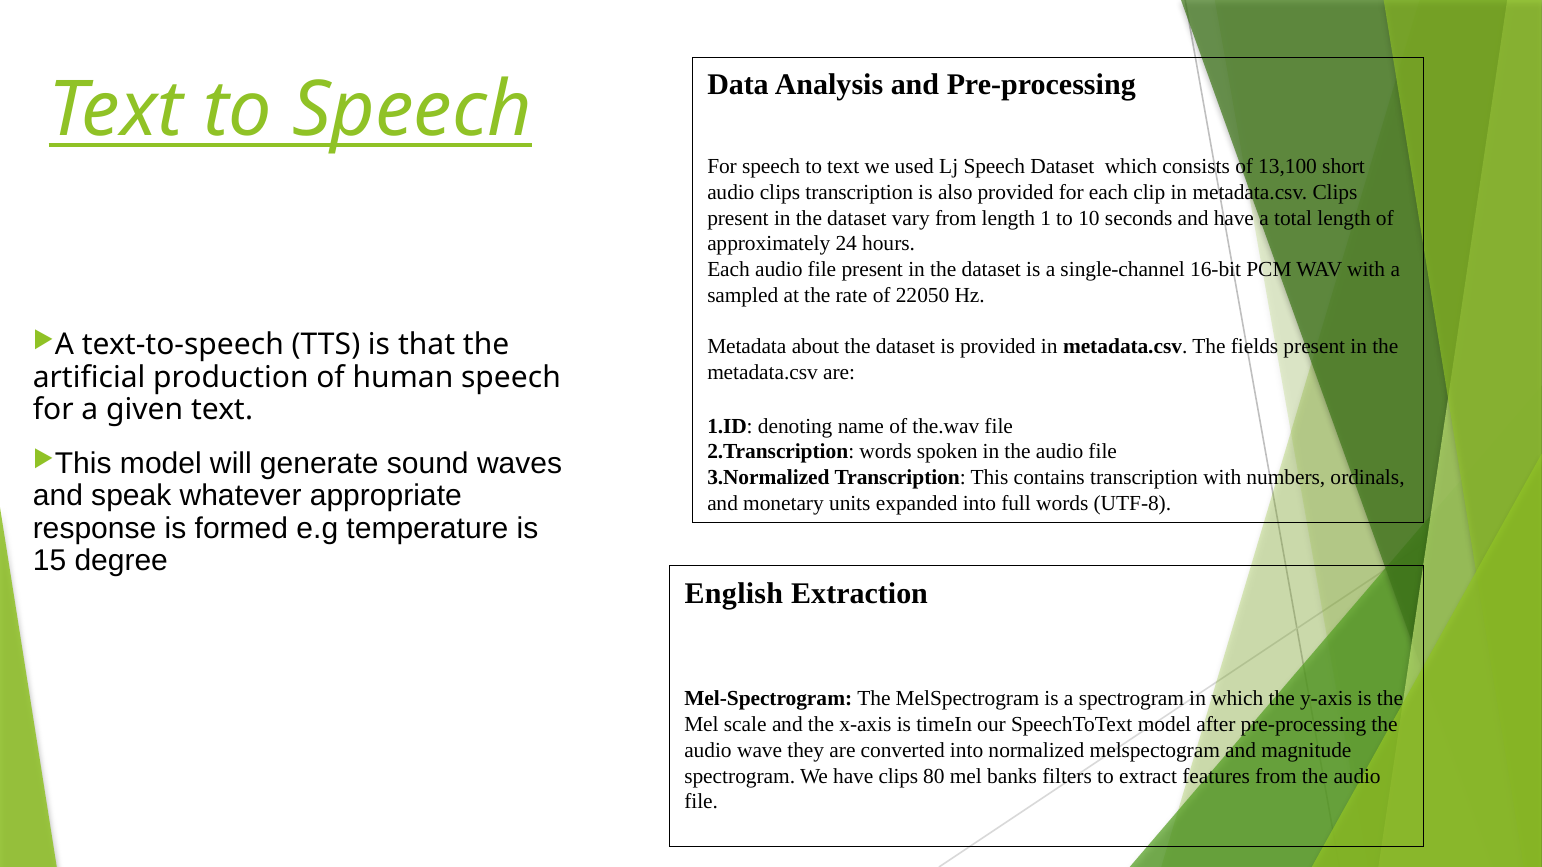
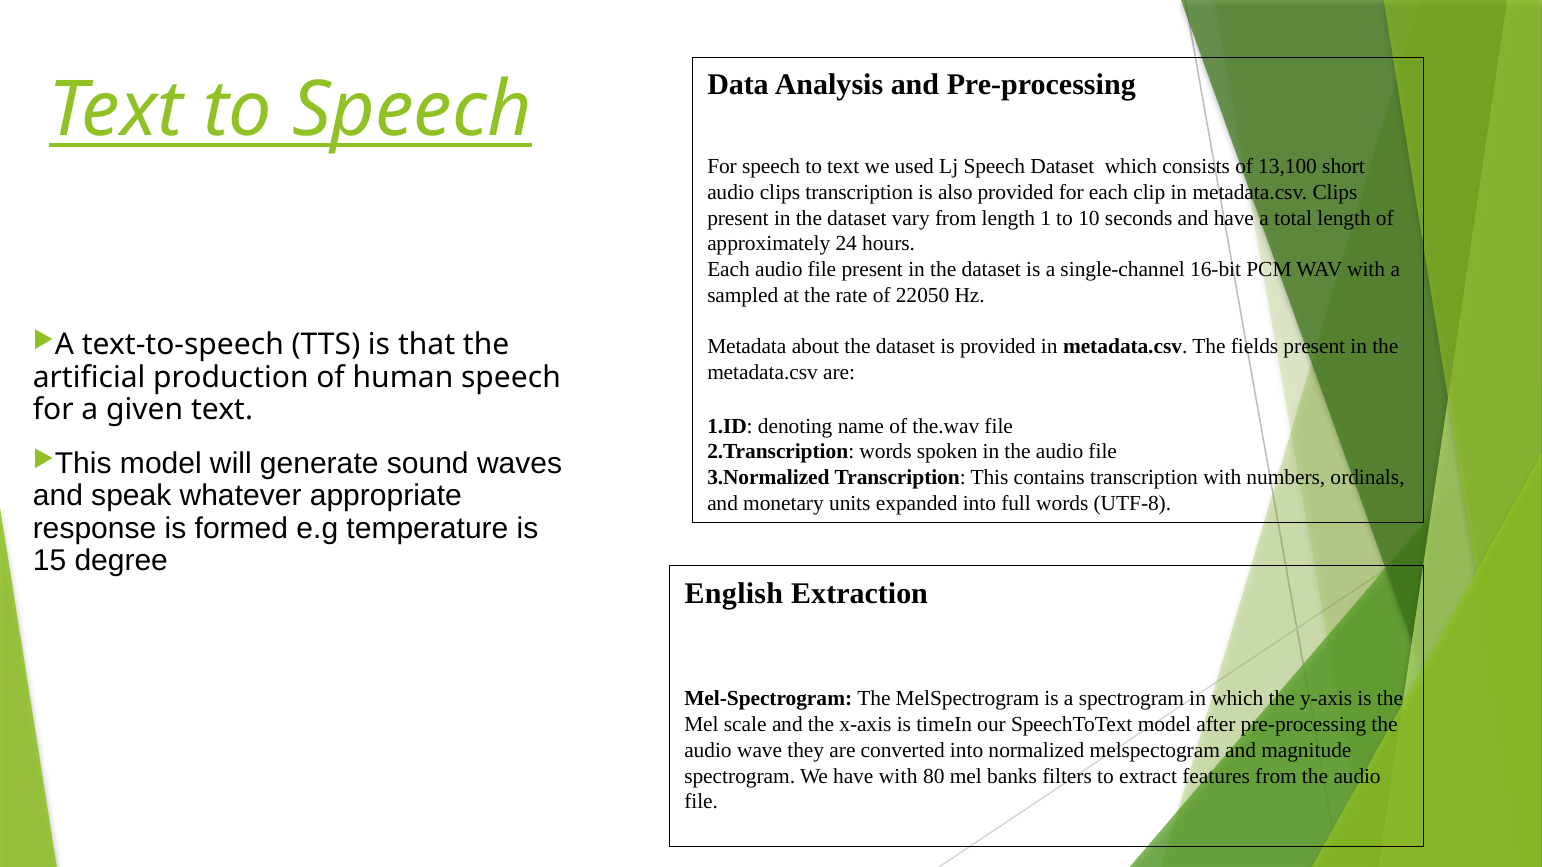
have clips: clips -> with
